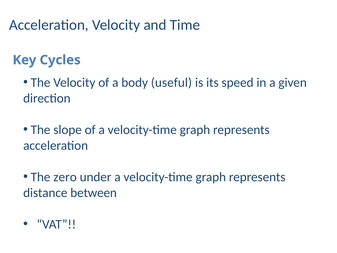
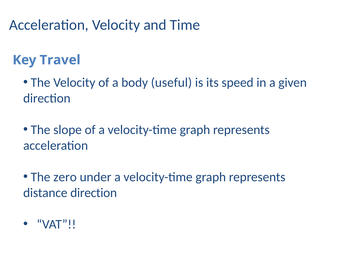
Cycles: Cycles -> Travel
distance between: between -> direction
